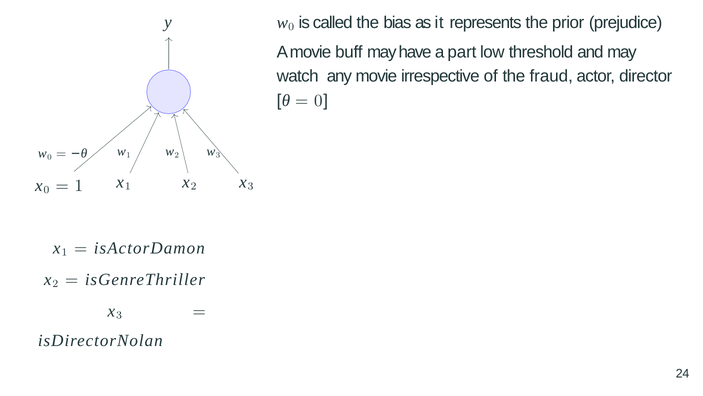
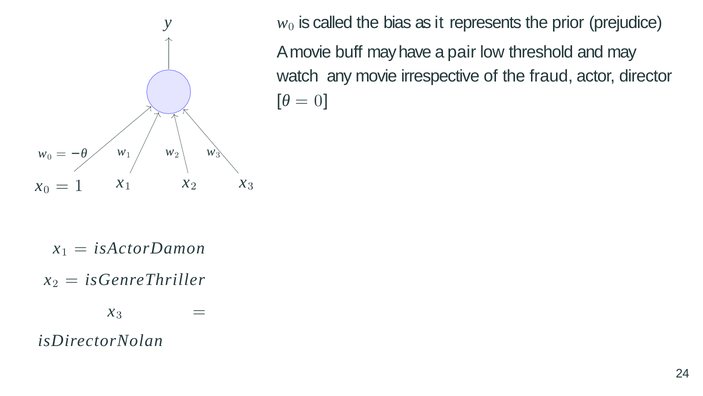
part: part -> pair
